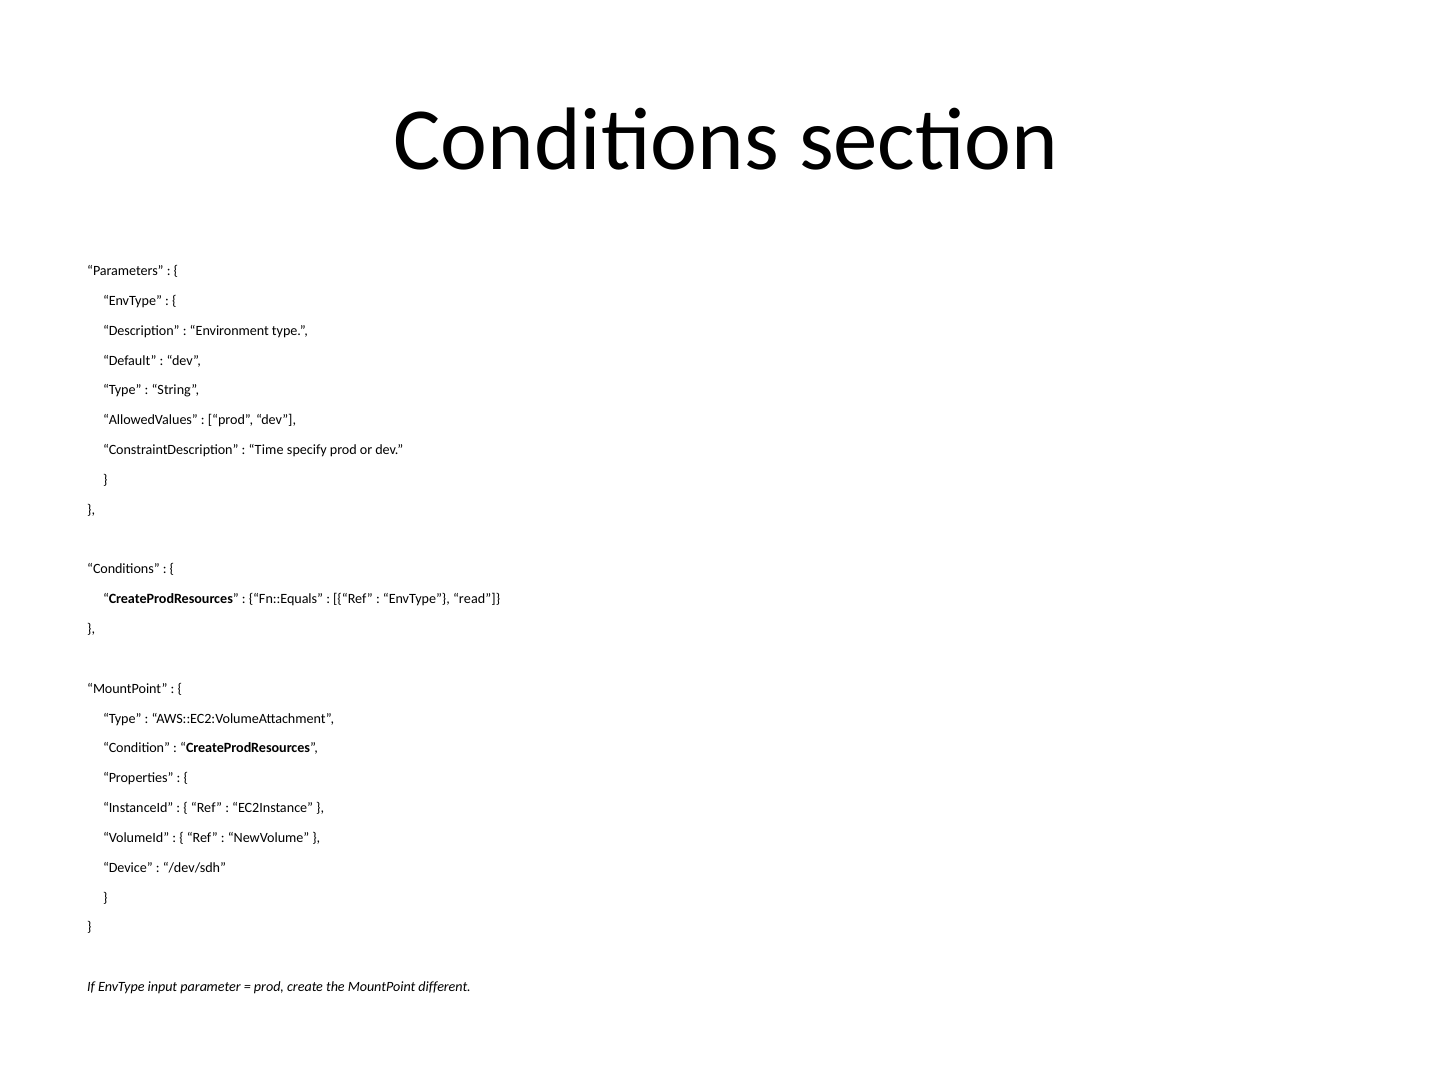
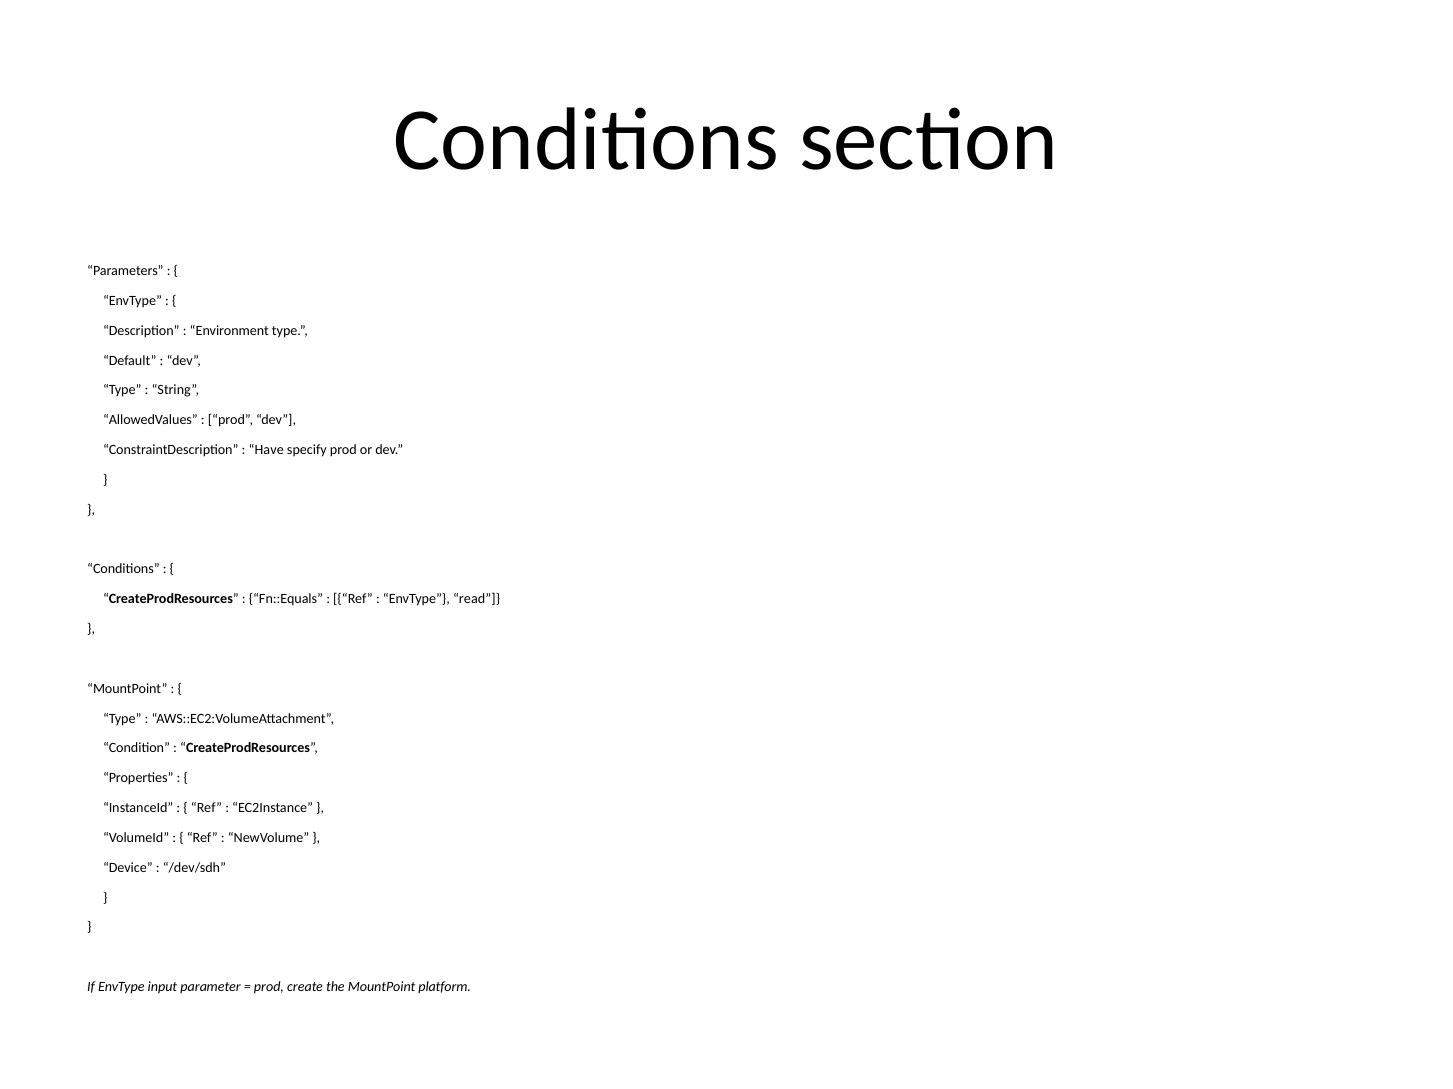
Time: Time -> Have
different: different -> platform
